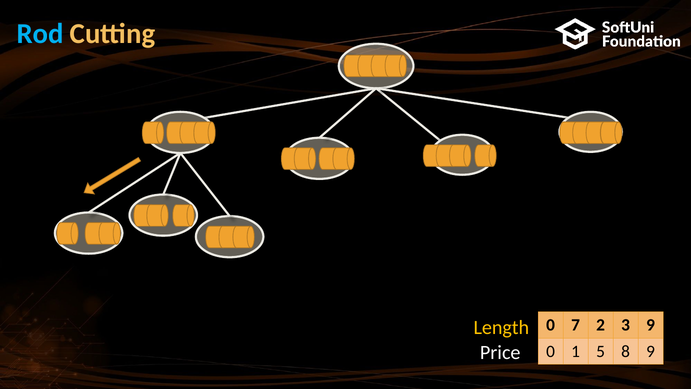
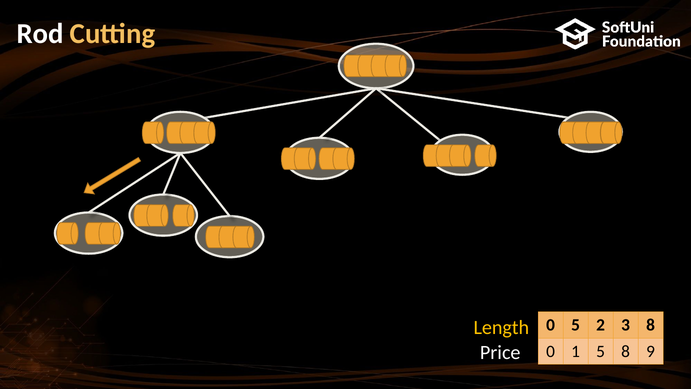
Rod colour: light blue -> white
0 7: 7 -> 5
3 9: 9 -> 8
